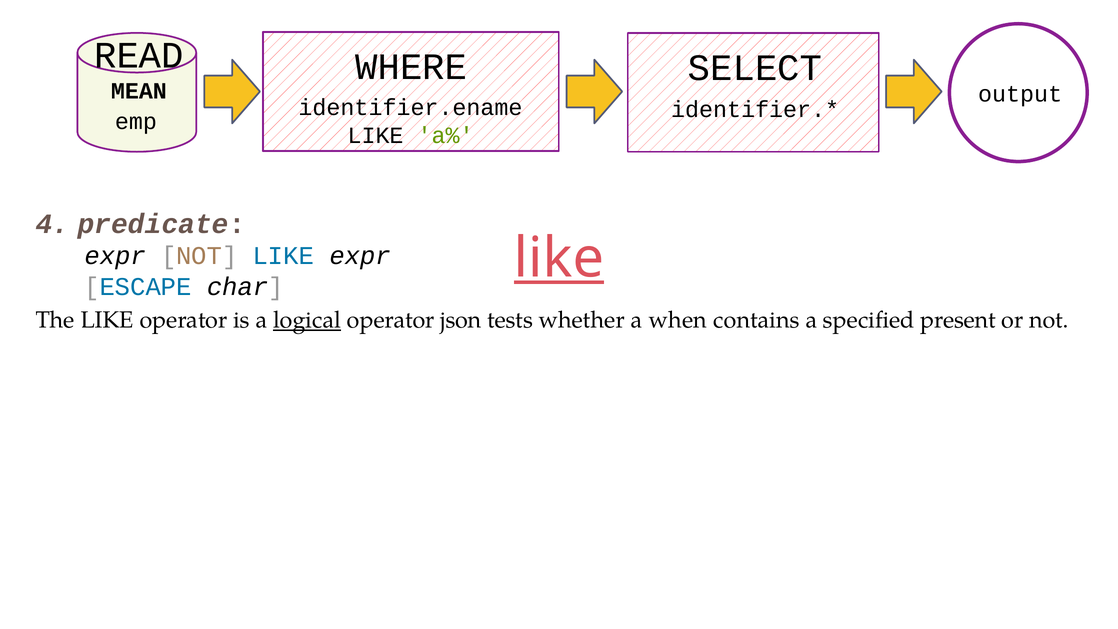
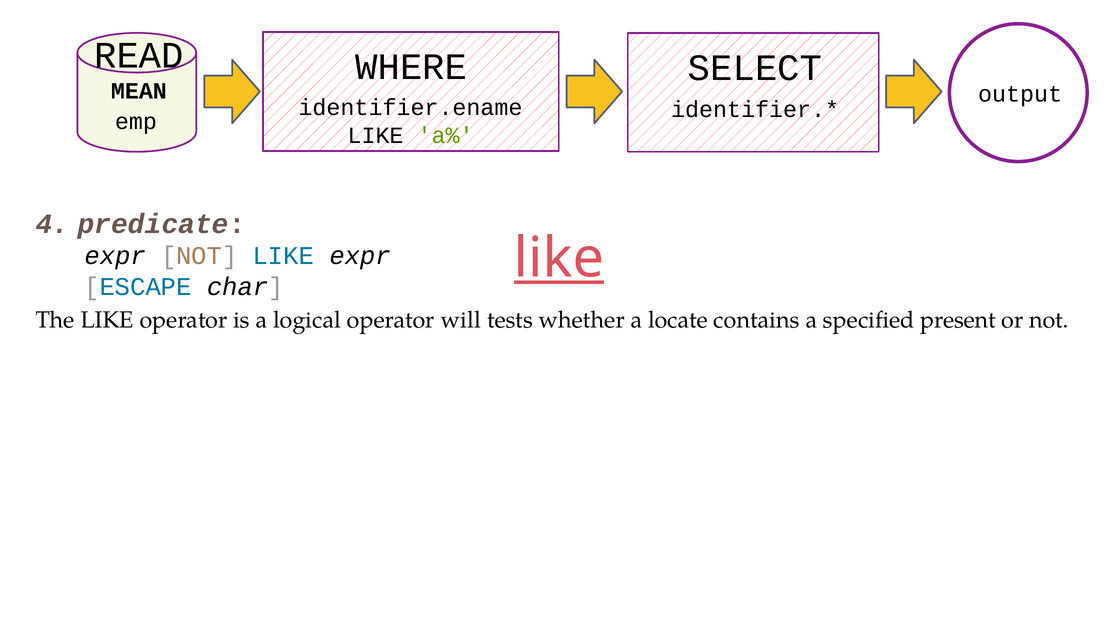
logical underline: present -> none
json: json -> will
when: when -> locate
